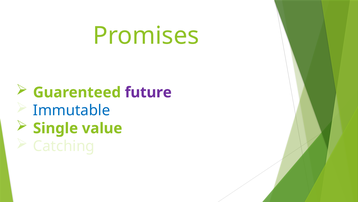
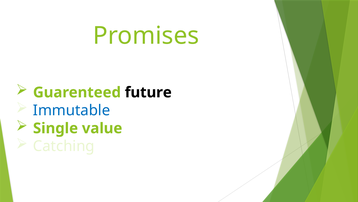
future colour: purple -> black
